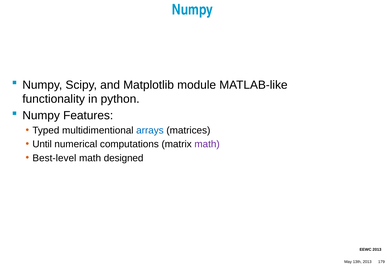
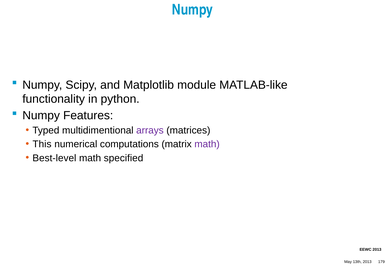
arrays colour: blue -> purple
Until: Until -> This
designed: designed -> specified
